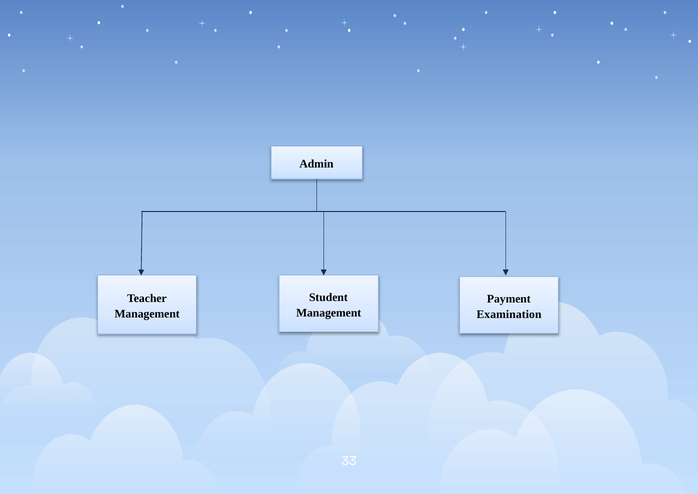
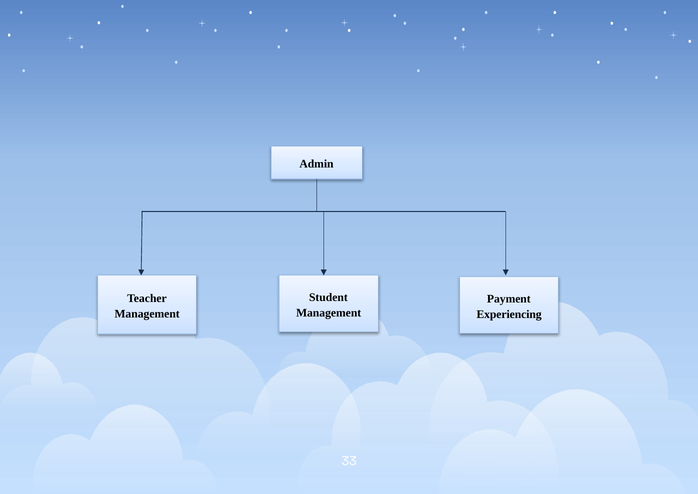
Examination: Examination -> Experiencing
